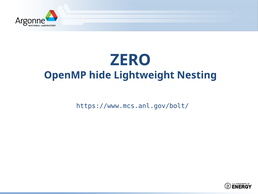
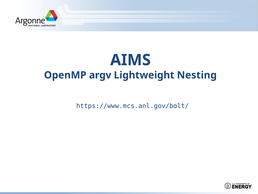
ZERO: ZERO -> AIMS
hide: hide -> argv
